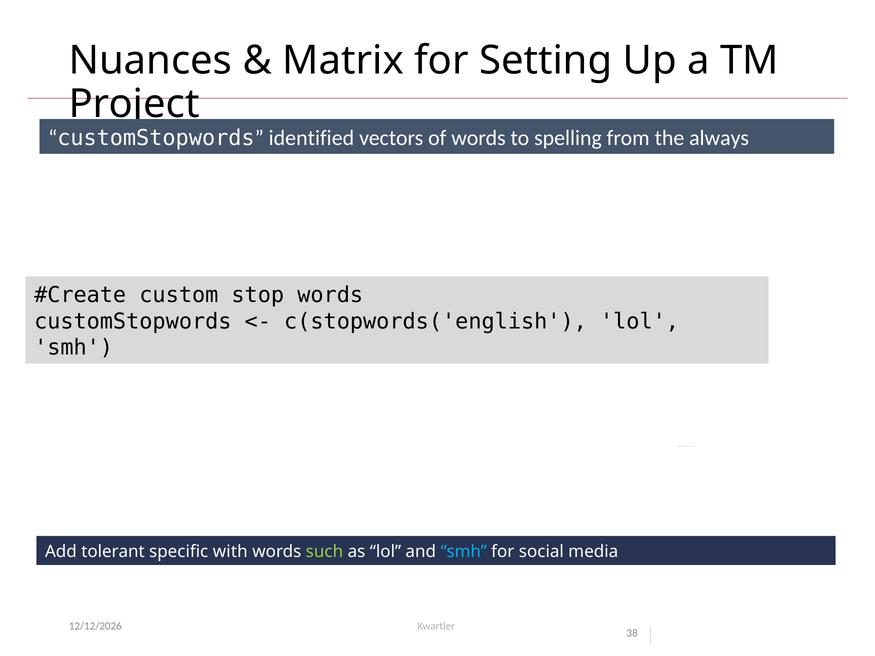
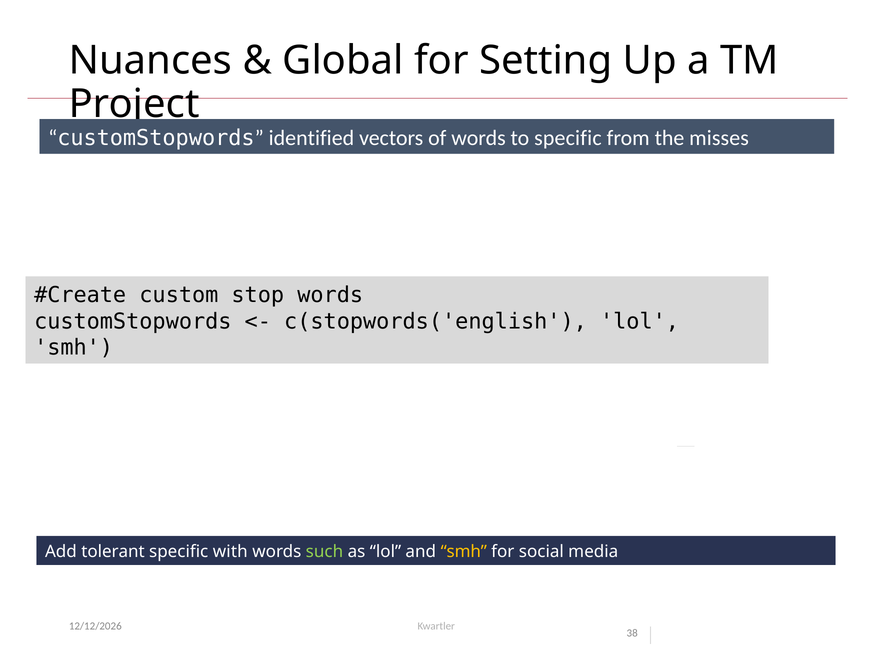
Matrix: Matrix -> Global
to spelling: spelling -> specific
always: always -> misses
smh at (464, 552) colour: light blue -> yellow
